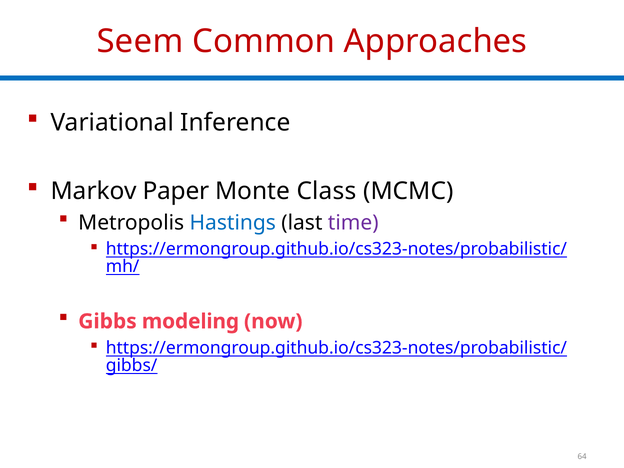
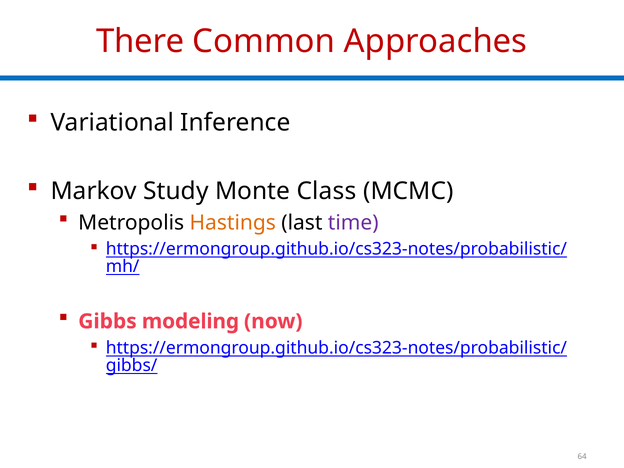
Seem: Seem -> There
Paper: Paper -> Study
Hastings colour: blue -> orange
